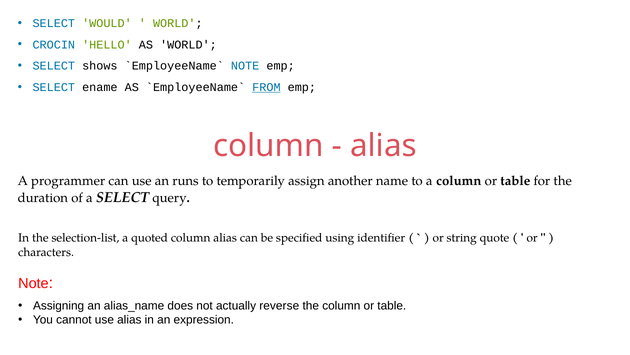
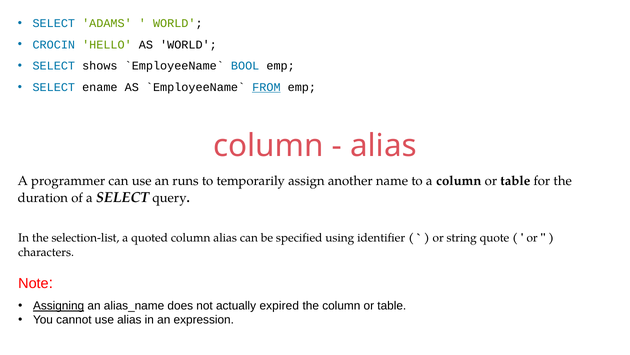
WOULD: WOULD -> ADAMS
NOTE at (245, 66): NOTE -> BOOL
Assigning underline: none -> present
reverse: reverse -> expired
